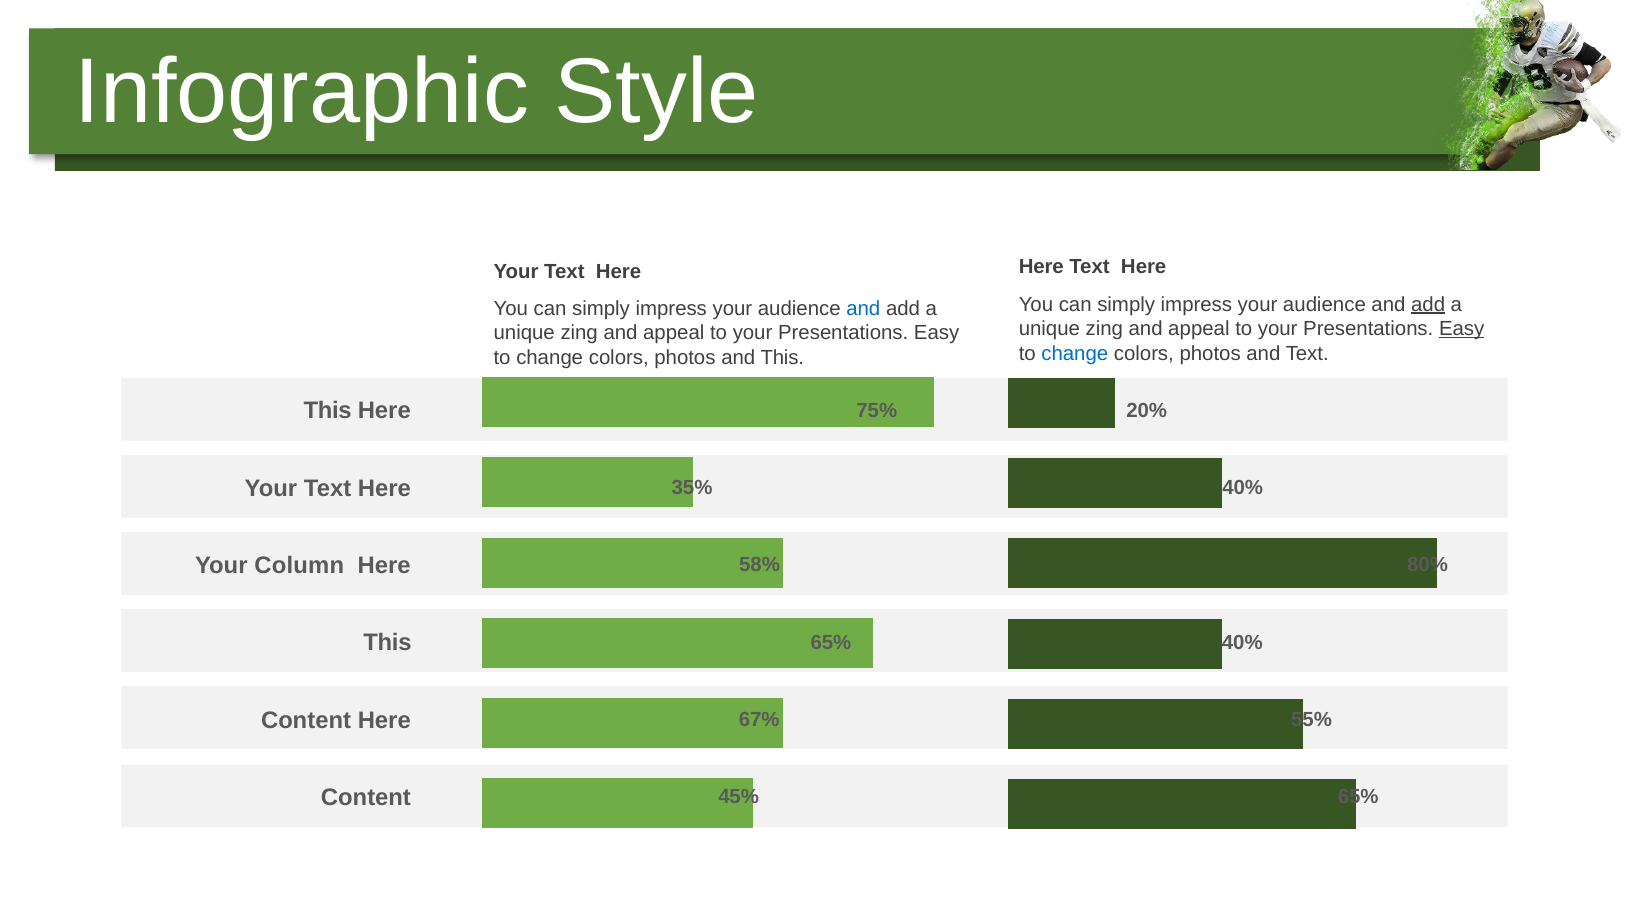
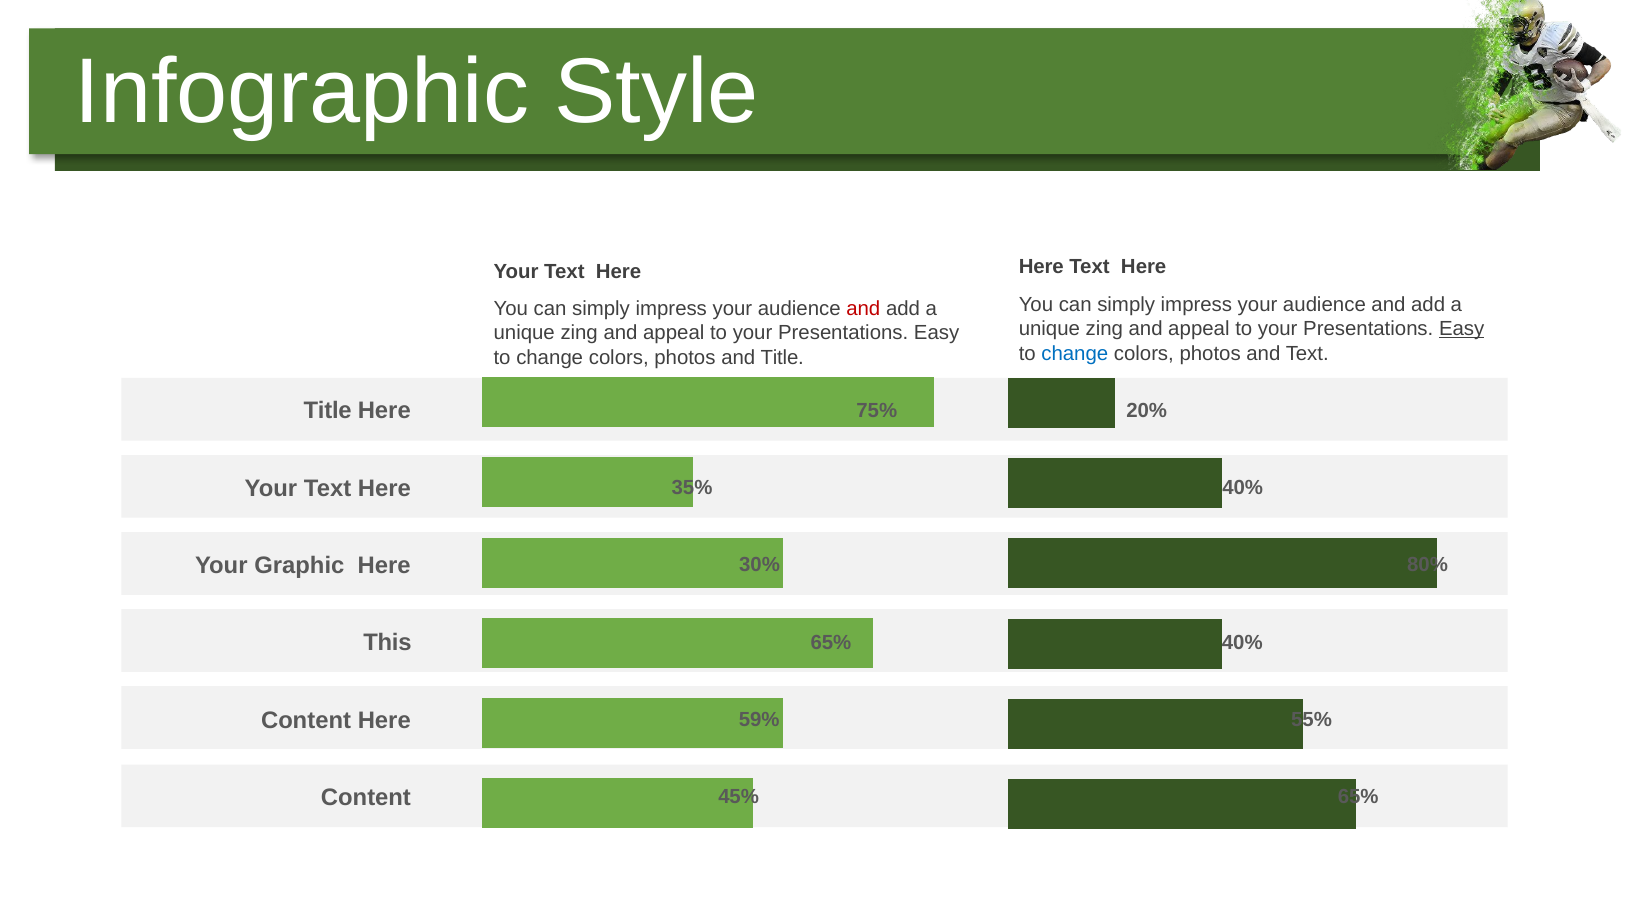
add at (1428, 304) underline: present -> none
and at (863, 309) colour: blue -> red
and This: This -> Title
This at (328, 411): This -> Title
Column: Column -> Graphic
58%: 58% -> 30%
67%: 67% -> 59%
